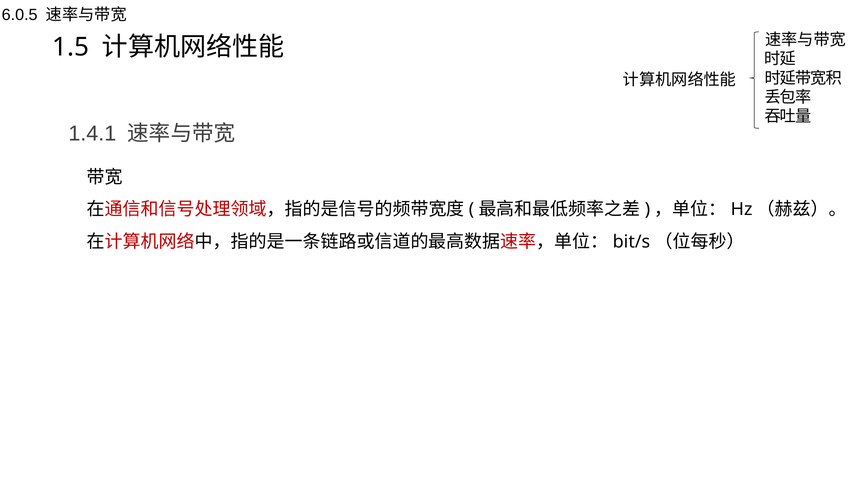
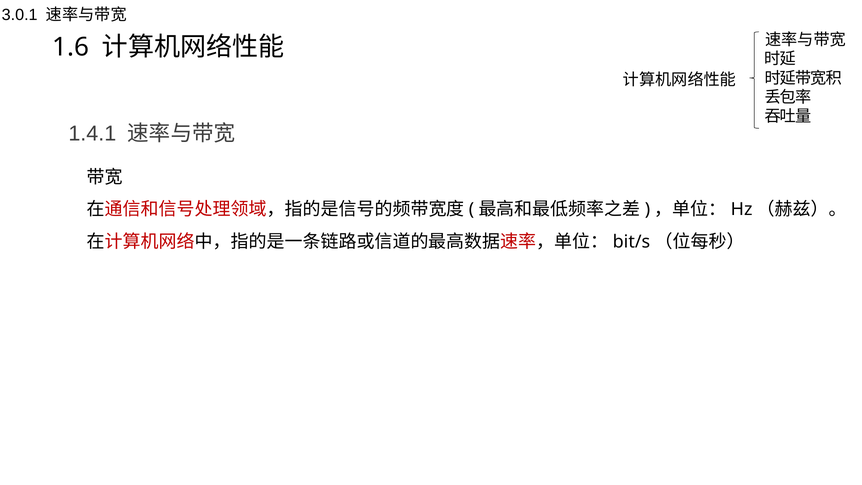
6.0.5: 6.0.5 -> 3.0.1
1.5: 1.5 -> 1.6
